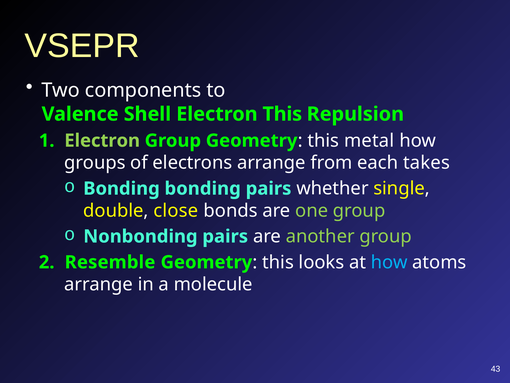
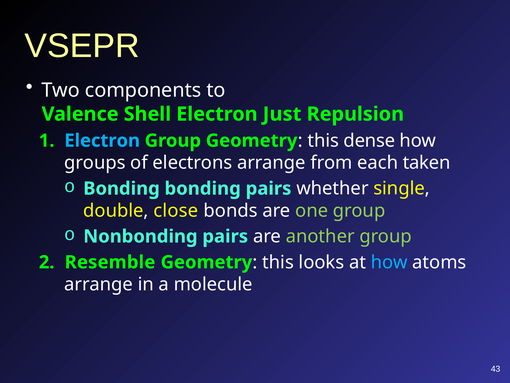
Electron This: This -> Just
Electron at (102, 140) colour: light green -> light blue
metal: metal -> dense
takes: takes -> taken
